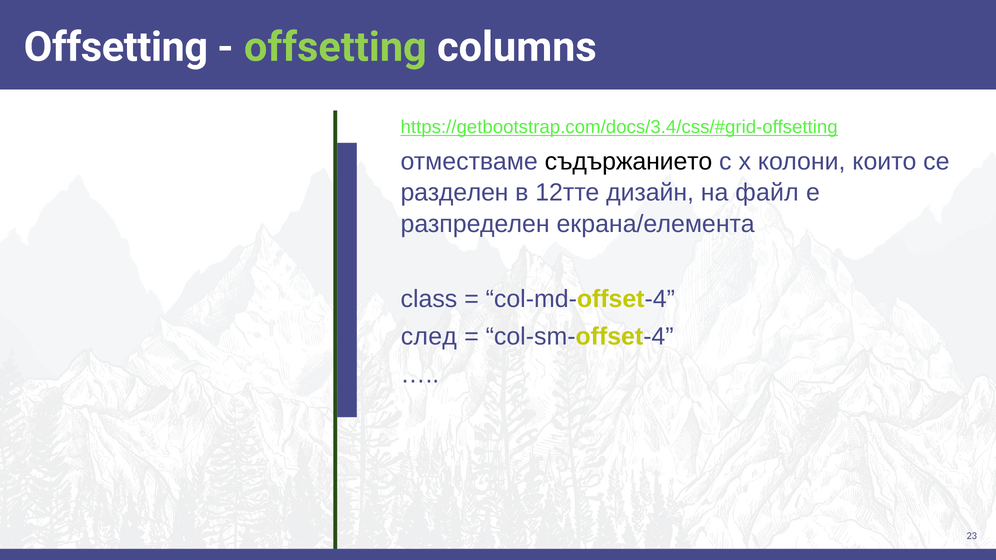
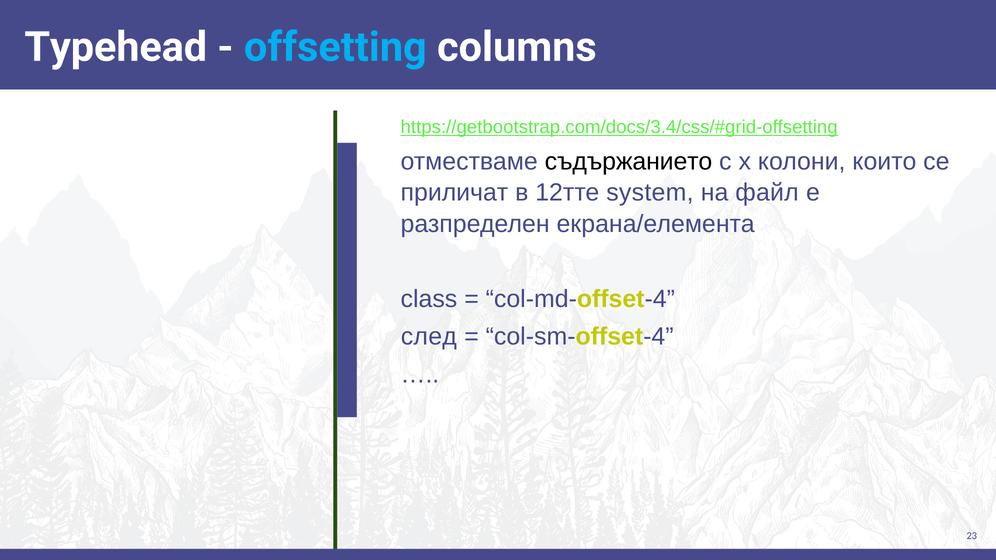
Offsetting at (116, 47): Offsetting -> Typehead
offsetting at (335, 47) colour: light green -> light blue
разделен: разделен -> приличат
дизайн: дизайн -> system
